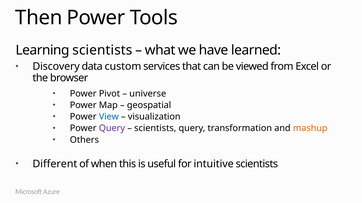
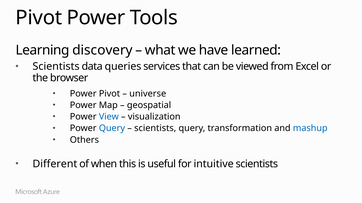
Then at (39, 18): Then -> Pivot
Learning scientists: scientists -> discovery
Discovery at (56, 67): Discovery -> Scientists
custom: custom -> queries
Query at (112, 129) colour: purple -> blue
mashup colour: orange -> blue
